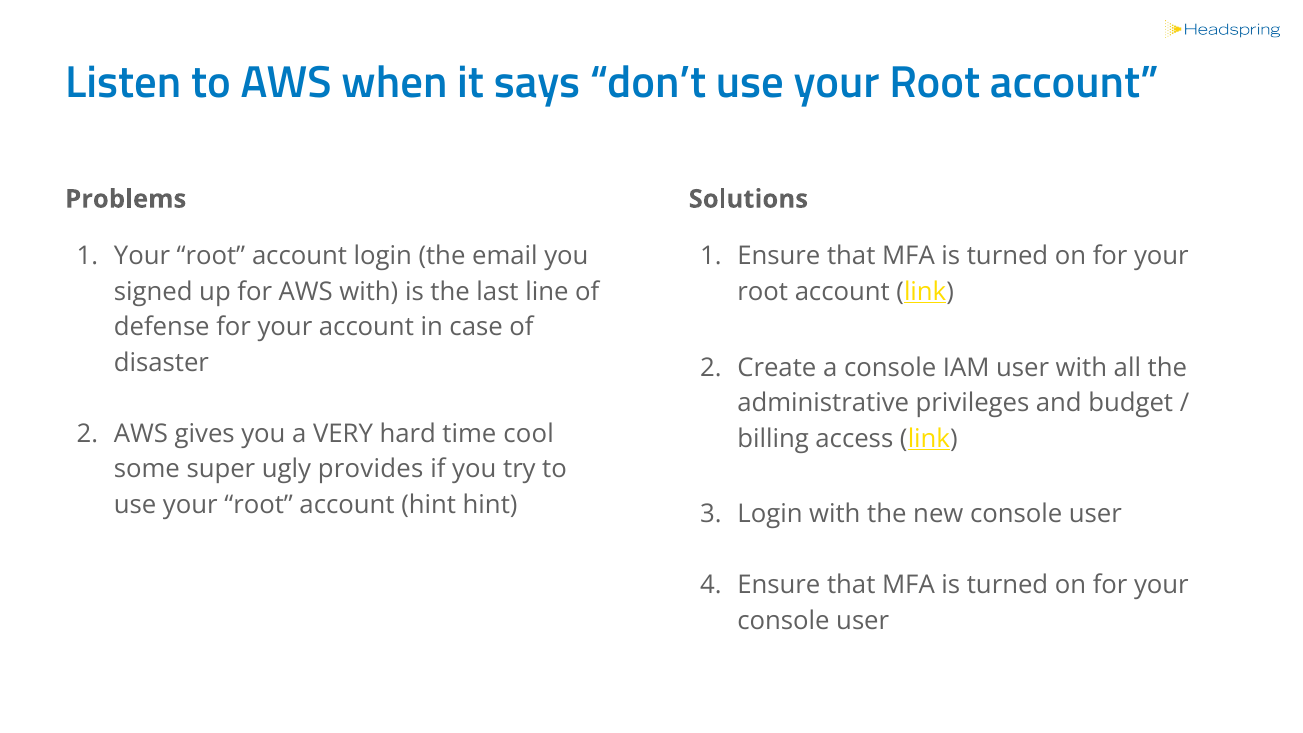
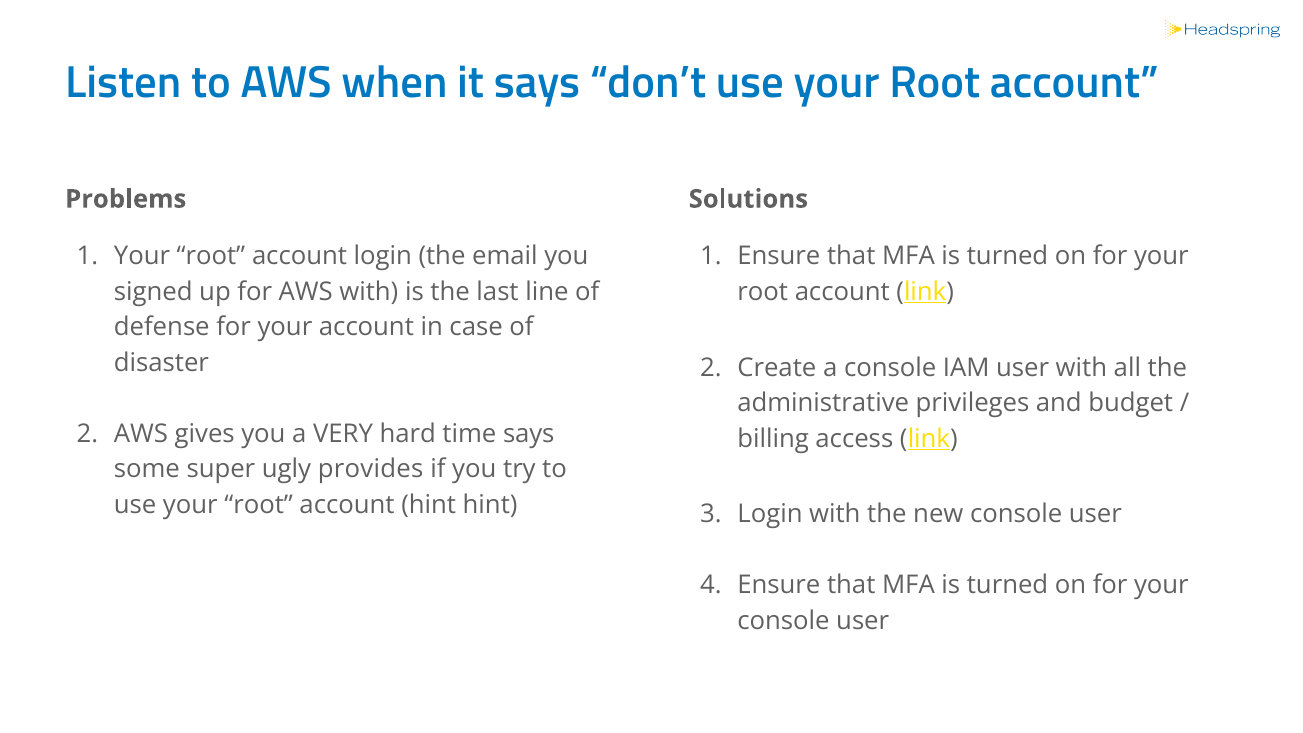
time cool: cool -> says
